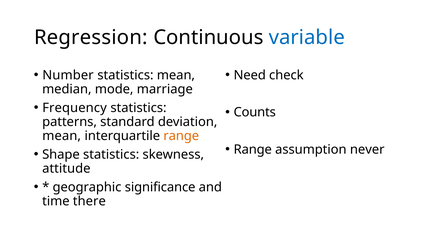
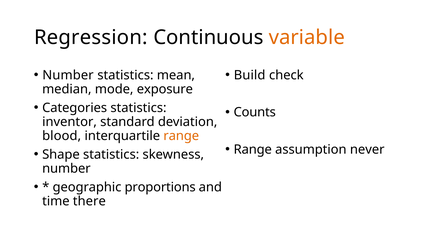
variable colour: blue -> orange
Need: Need -> Build
marriage: marriage -> exposure
Frequency: Frequency -> Categories
patterns: patterns -> inventor
mean at (62, 136): mean -> blood
attitude at (66, 168): attitude -> number
significance: significance -> proportions
